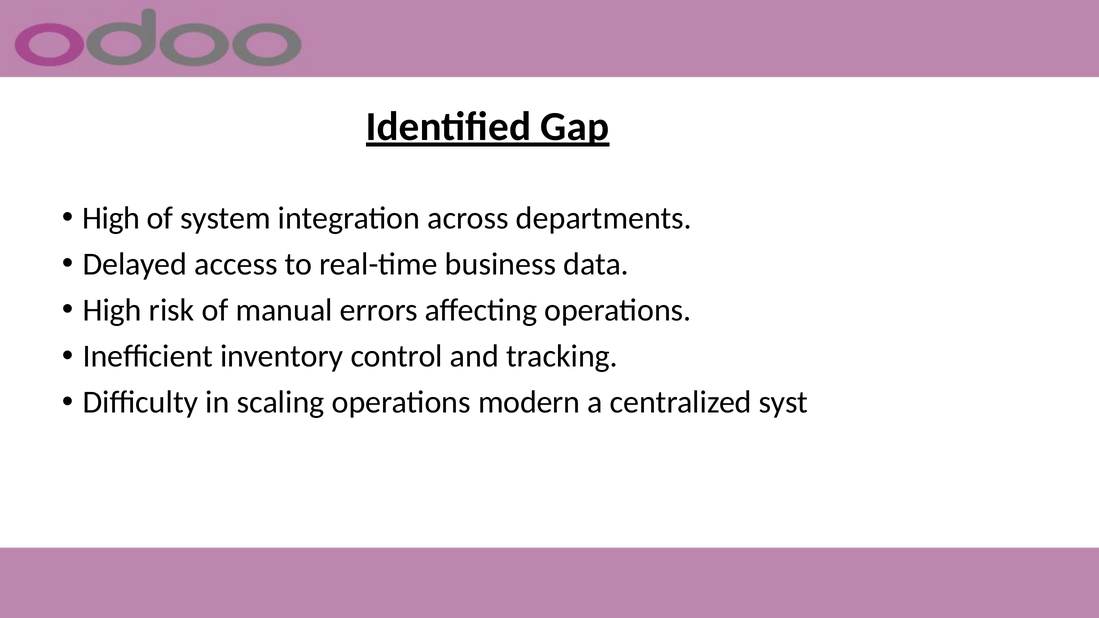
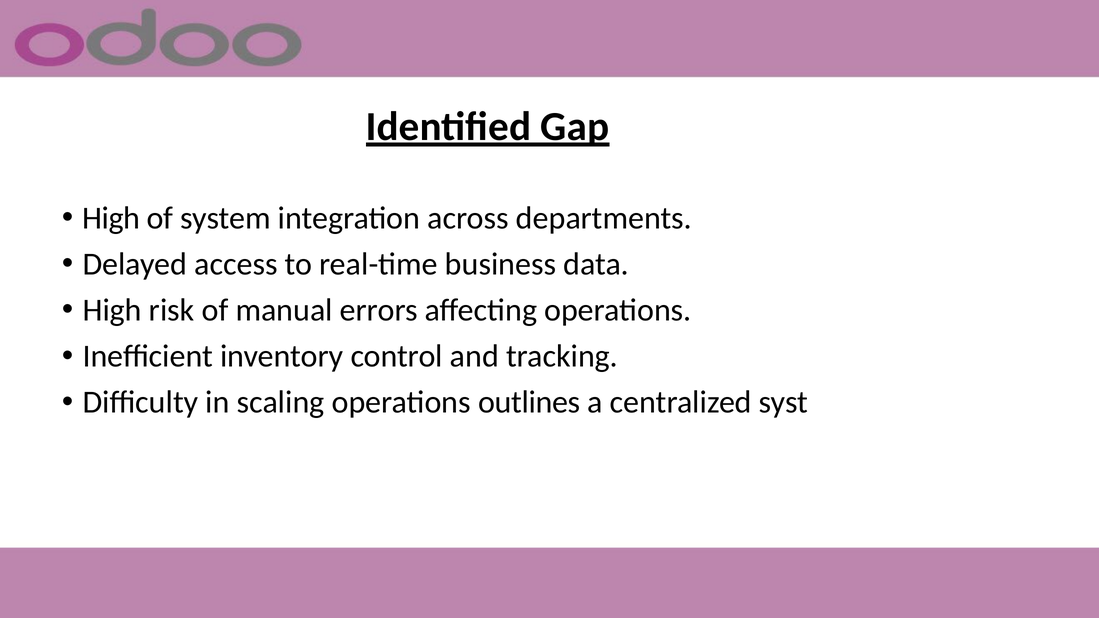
modern: modern -> outlines
